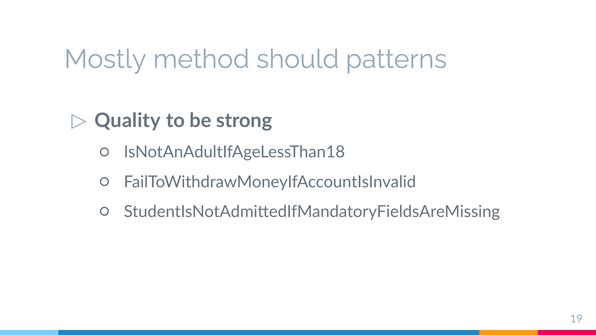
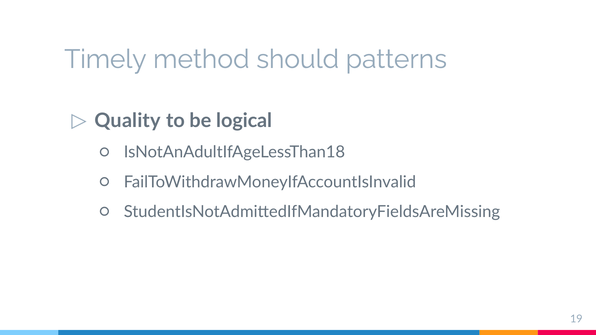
Mostly: Mostly -> Timely
strong: strong -> logical
